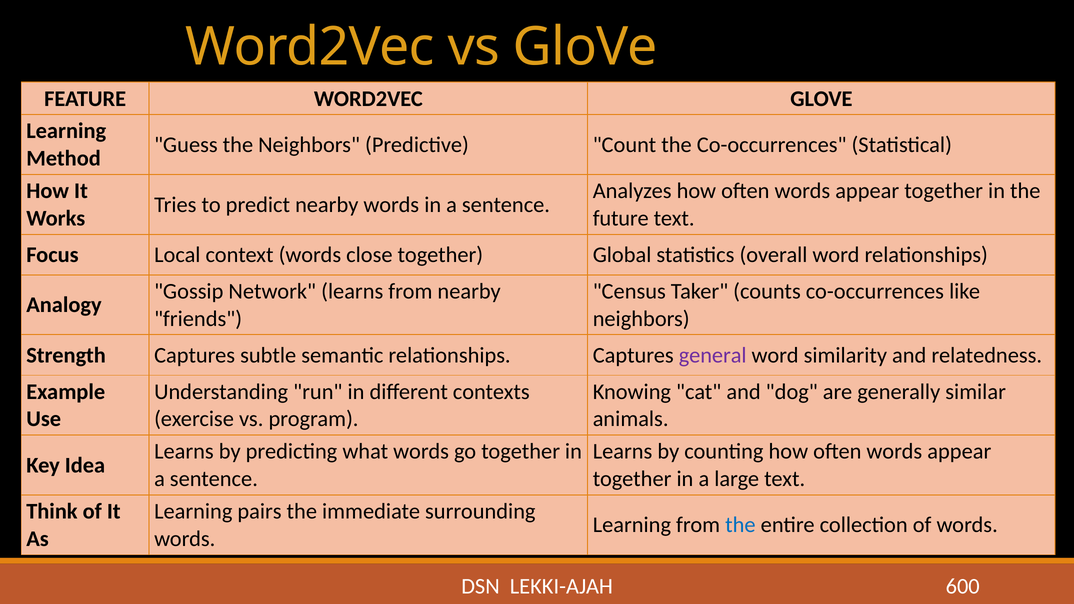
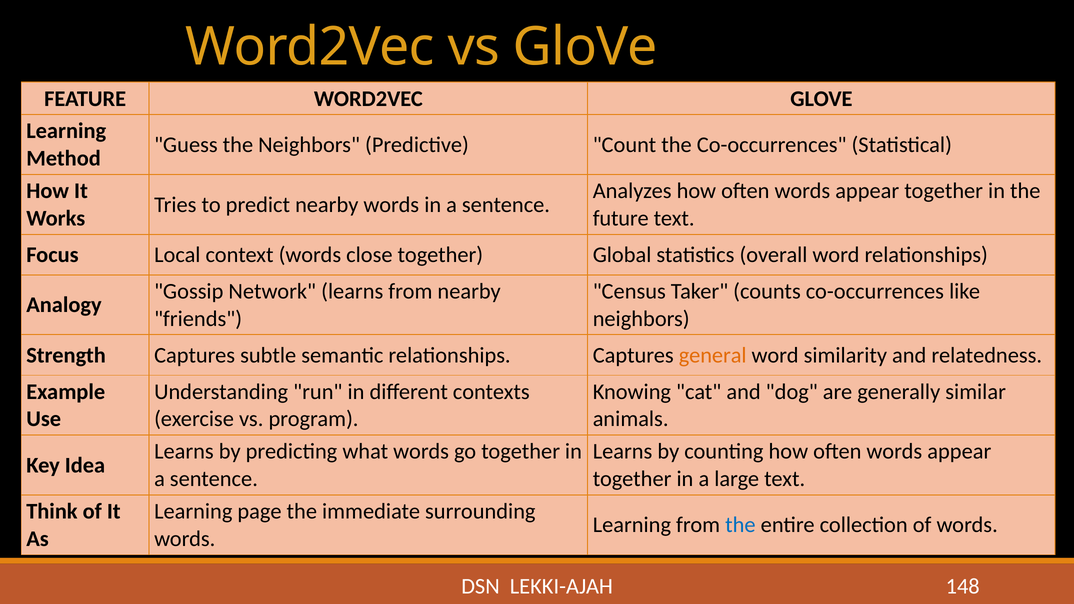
general colour: purple -> orange
pairs: pairs -> page
600: 600 -> 148
